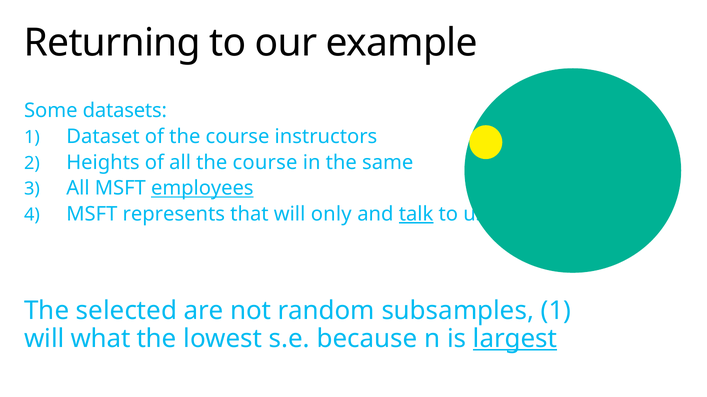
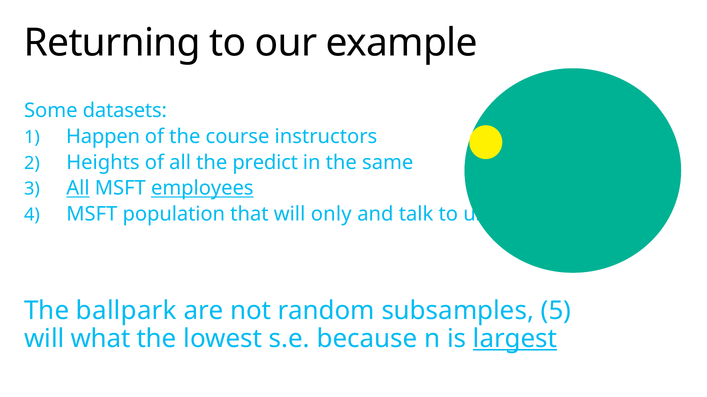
Dataset: Dataset -> Happen
all the course: course -> predict
All at (78, 188) underline: none -> present
represents: represents -> population
talk underline: present -> none
selected: selected -> ballpark
subsamples 1: 1 -> 5
